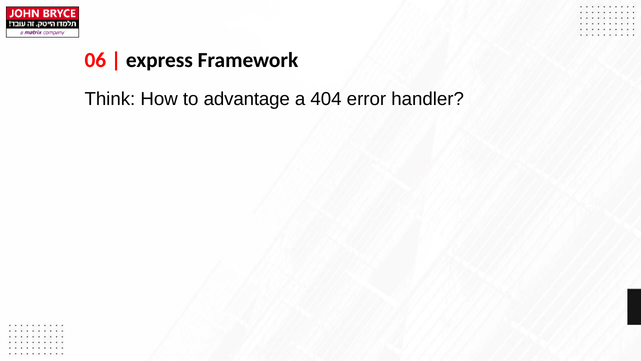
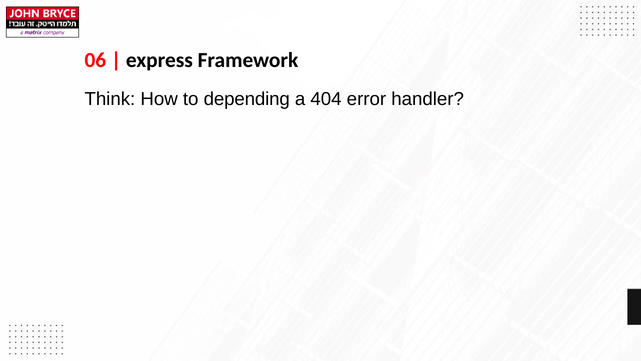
advantage: advantage -> depending
